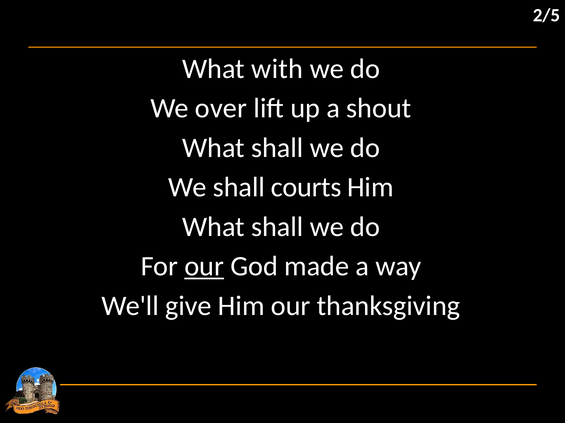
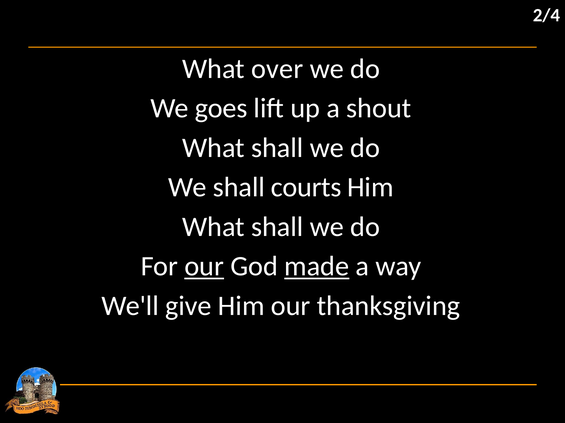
2/5: 2/5 -> 2/4
with: with -> over
over: over -> goes
made underline: none -> present
